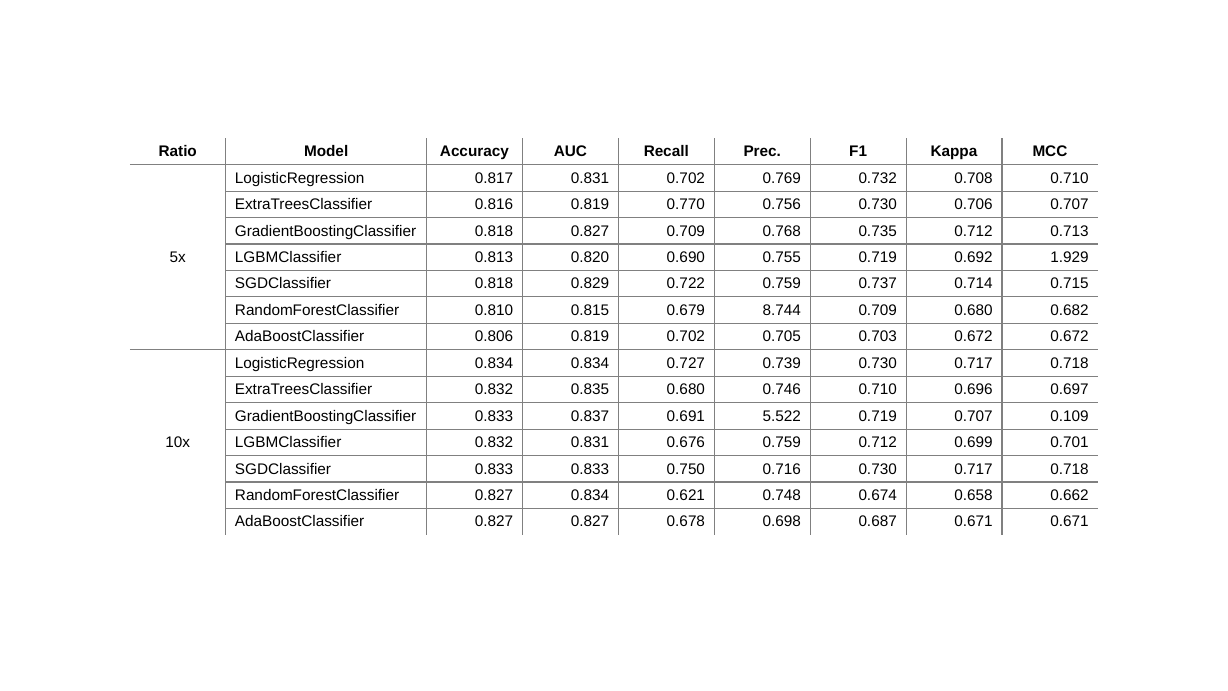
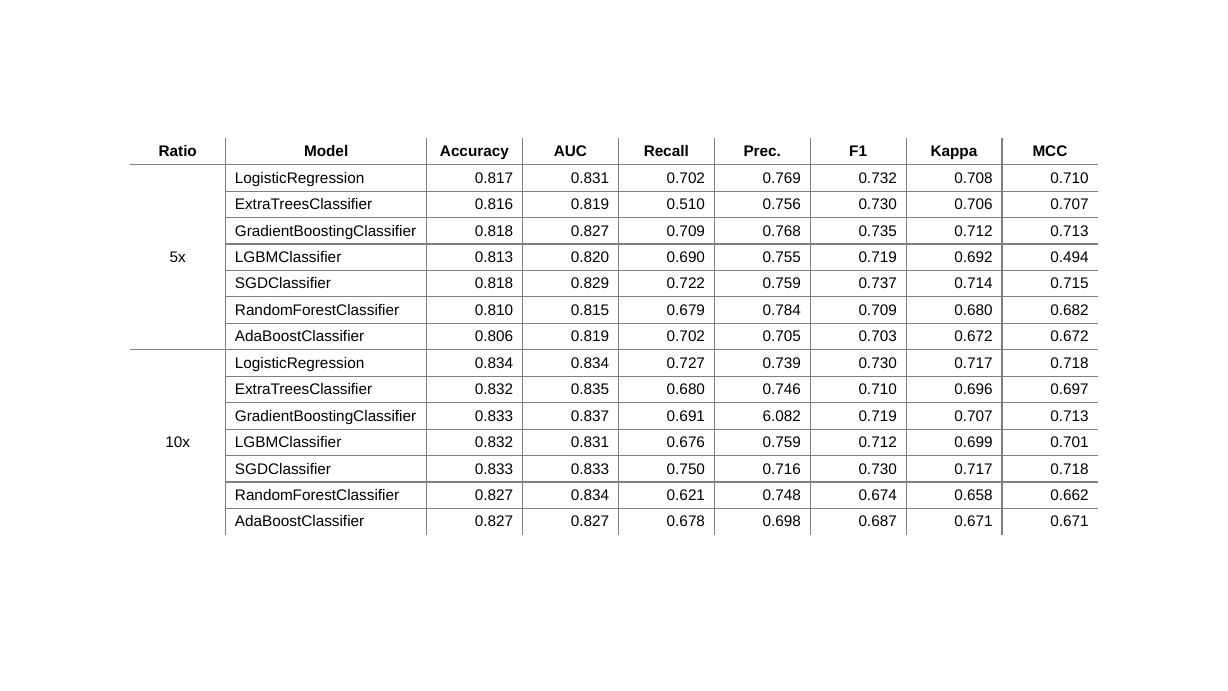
0.770: 0.770 -> 0.510
1.929: 1.929 -> 0.494
8.744: 8.744 -> 0.784
5.522: 5.522 -> 6.082
0.707 0.109: 0.109 -> 0.713
